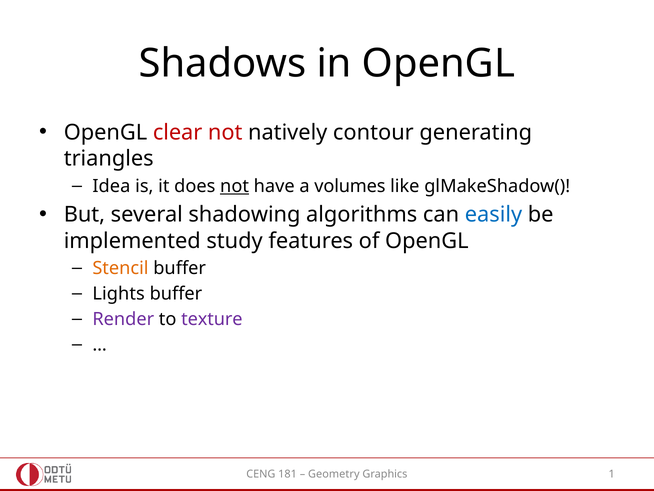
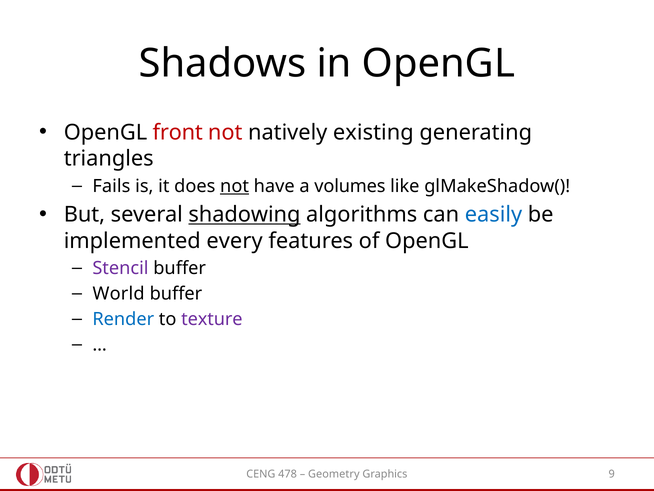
clear: clear -> front
contour: contour -> existing
Idea: Idea -> Fails
shadowing underline: none -> present
study: study -> every
Stencil colour: orange -> purple
Lights: Lights -> World
Render colour: purple -> blue
181: 181 -> 478
1: 1 -> 9
